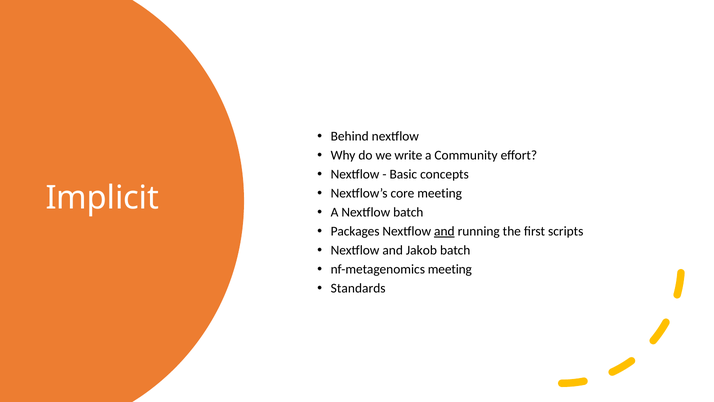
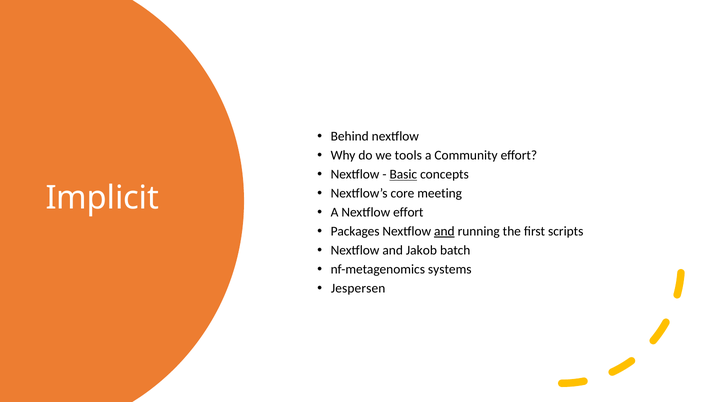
write: write -> tools
Basic underline: none -> present
Nextflow batch: batch -> effort
nf-metagenomics meeting: meeting -> systems
Standards: Standards -> Jespersen
